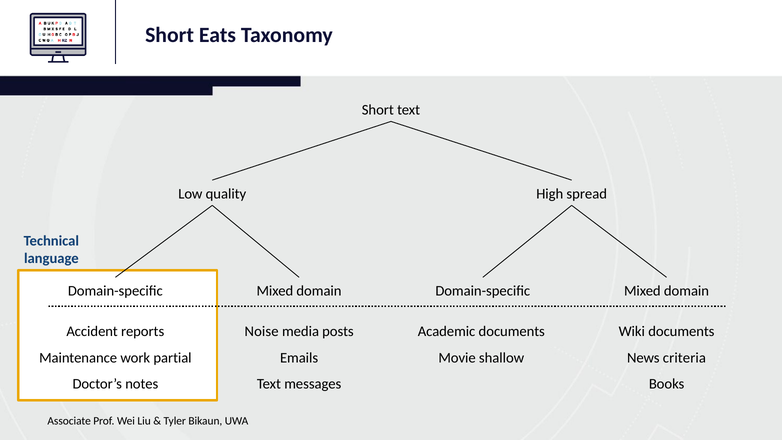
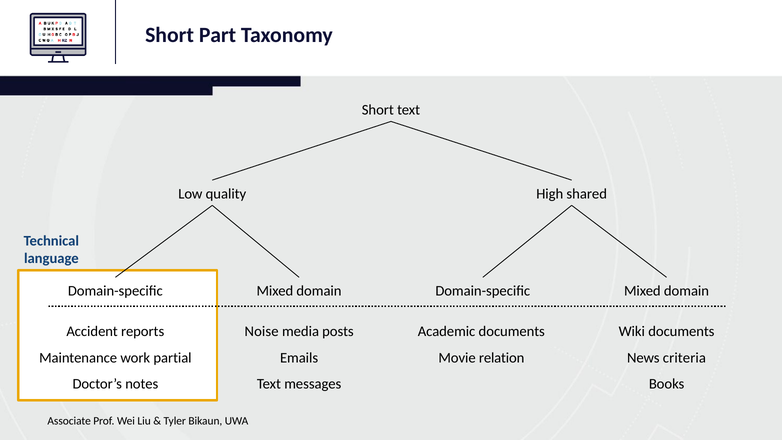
Eats: Eats -> Part
spread: spread -> shared
shallow: shallow -> relation
